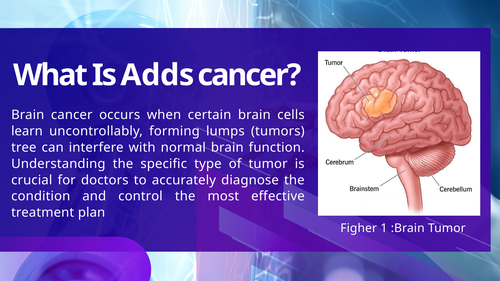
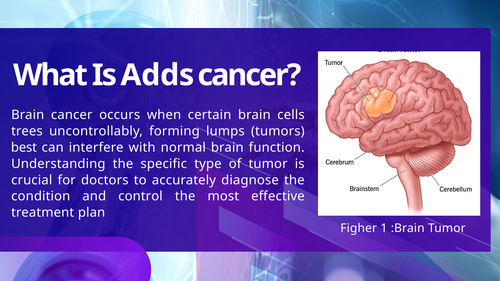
learn: learn -> trees
tree: tree -> best
